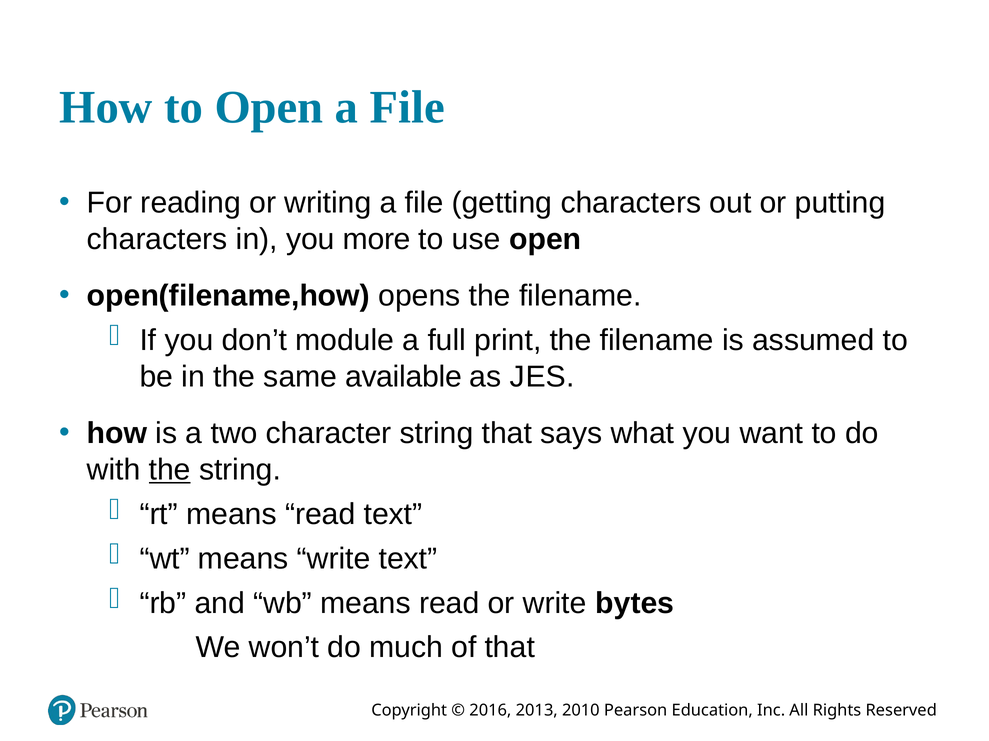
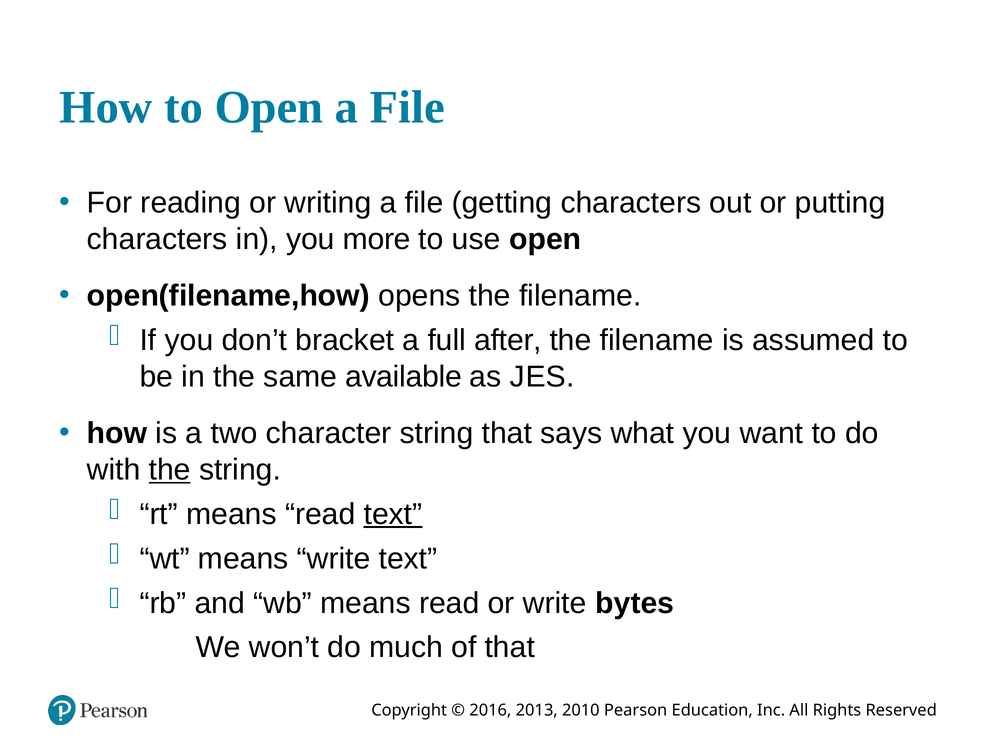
module: module -> bracket
print: print -> after
text at (393, 515) underline: none -> present
